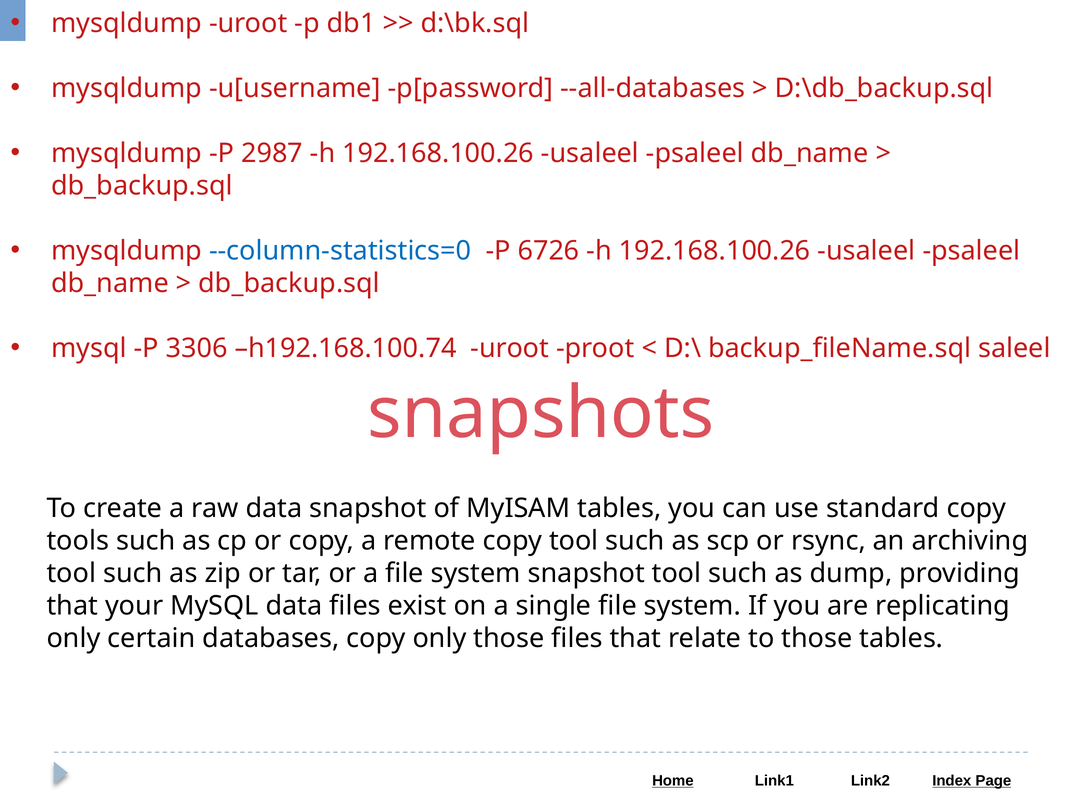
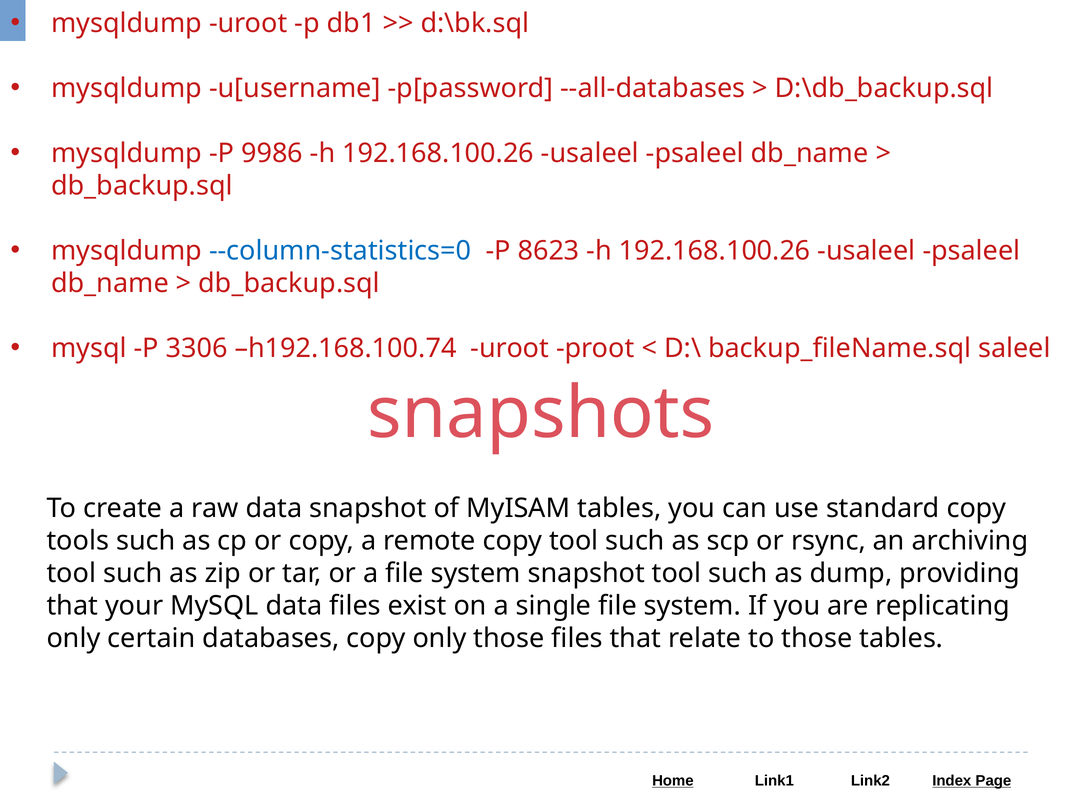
2987: 2987 -> 9986
6726: 6726 -> 8623
